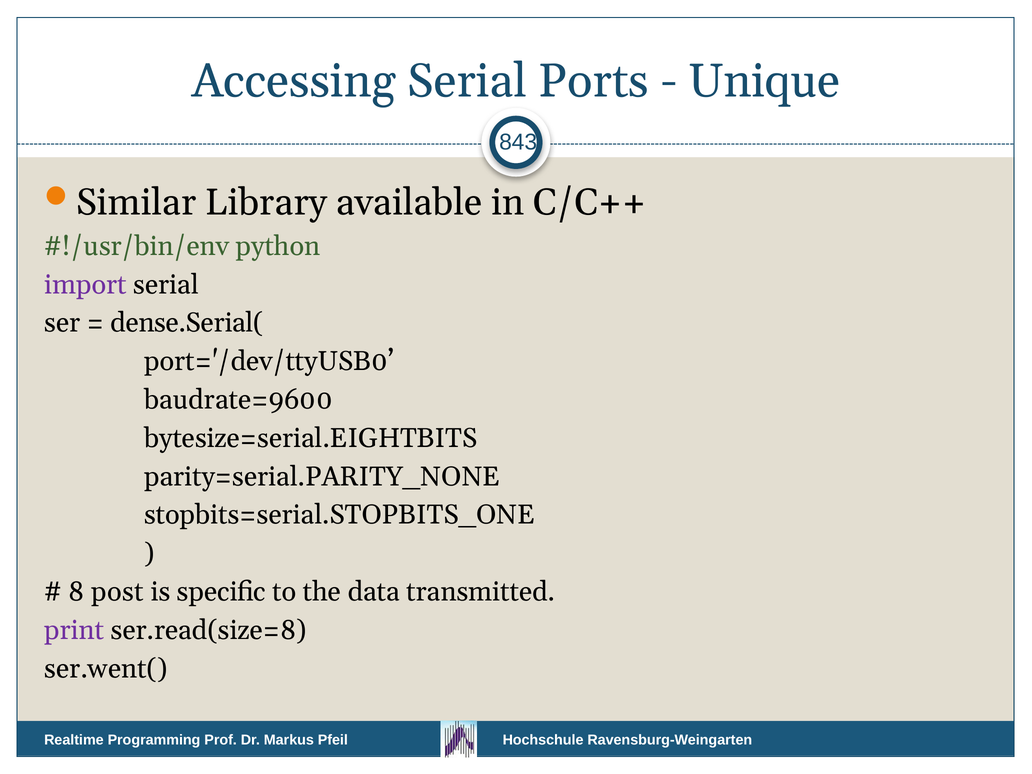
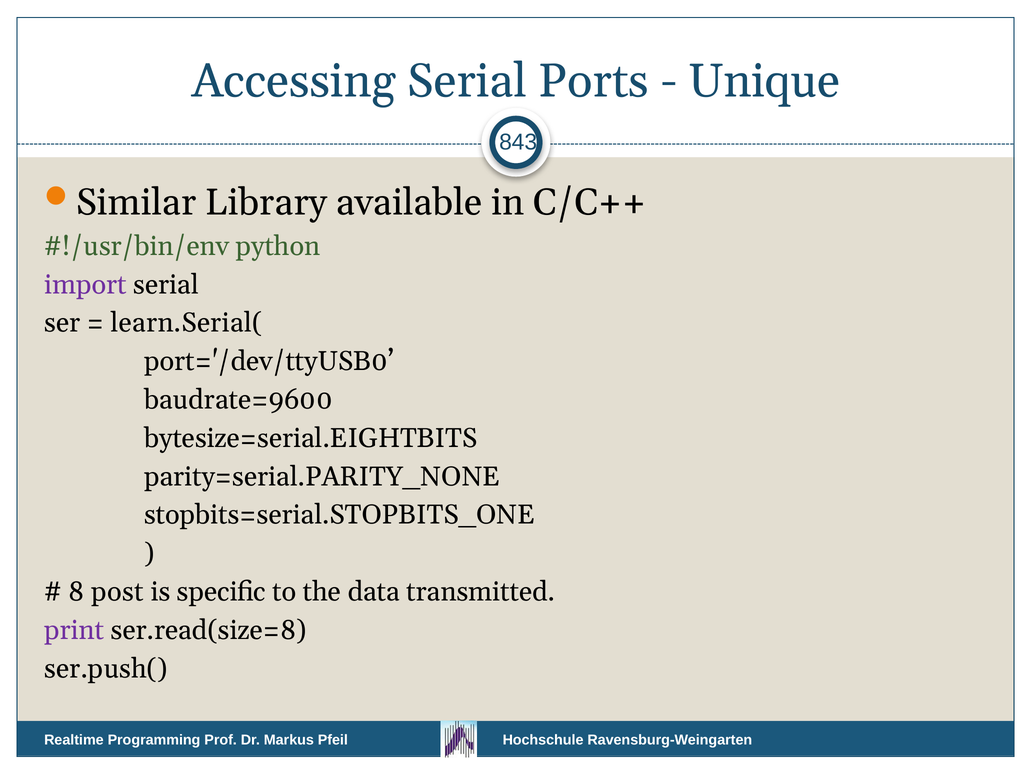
dense.Serial(: dense.Serial( -> learn.Serial(
ser.went(: ser.went( -> ser.push(
